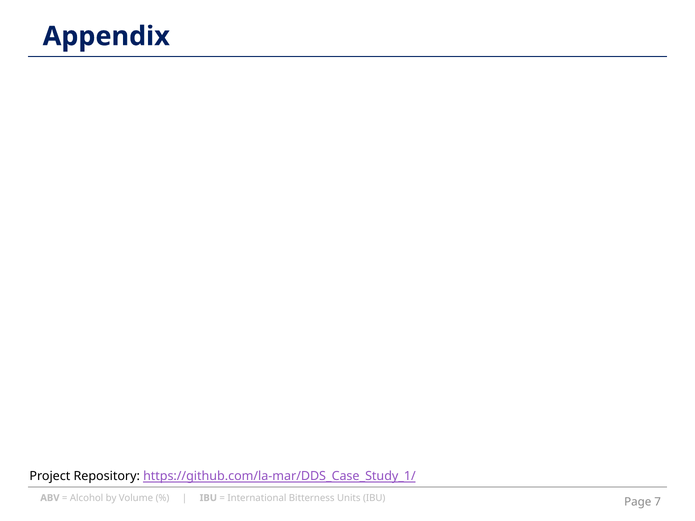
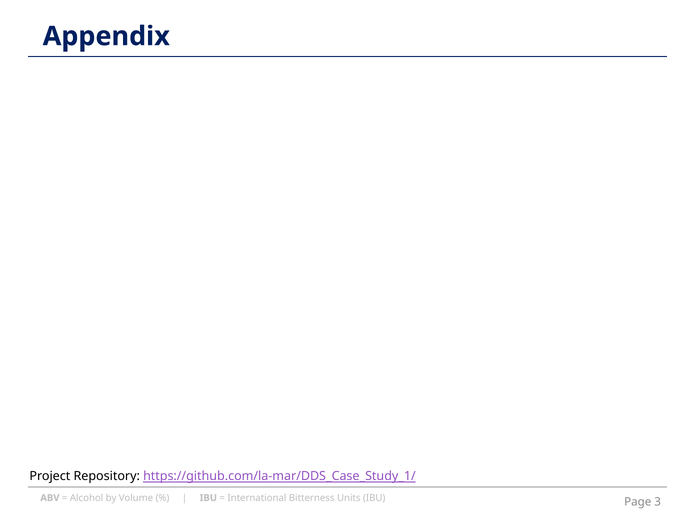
7: 7 -> 3
